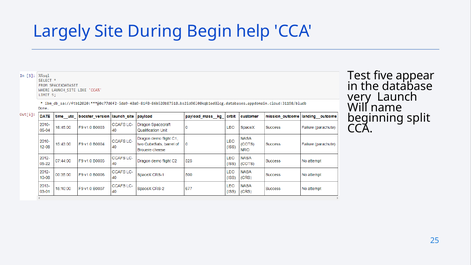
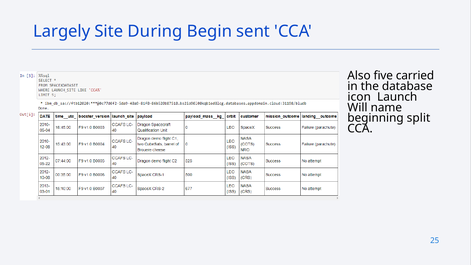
help: help -> sent
Test: Test -> Also
appear: appear -> carried
very: very -> icon
